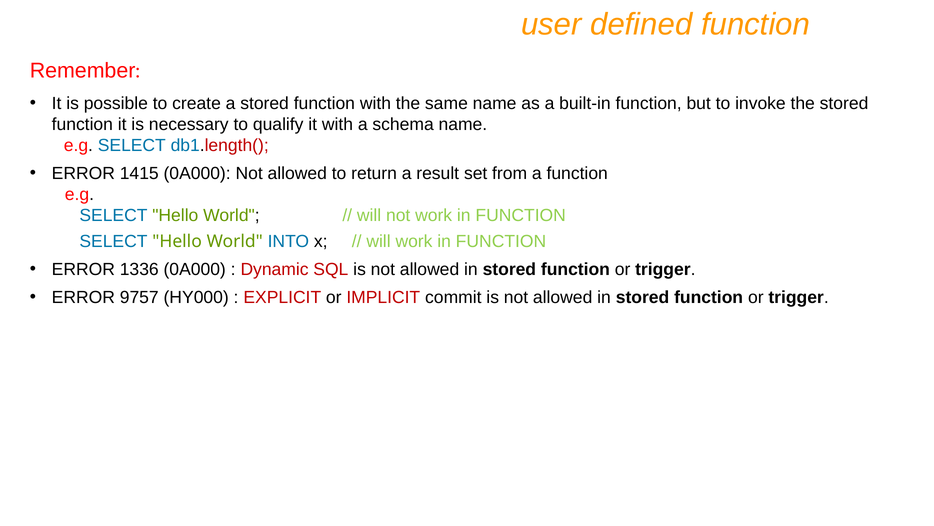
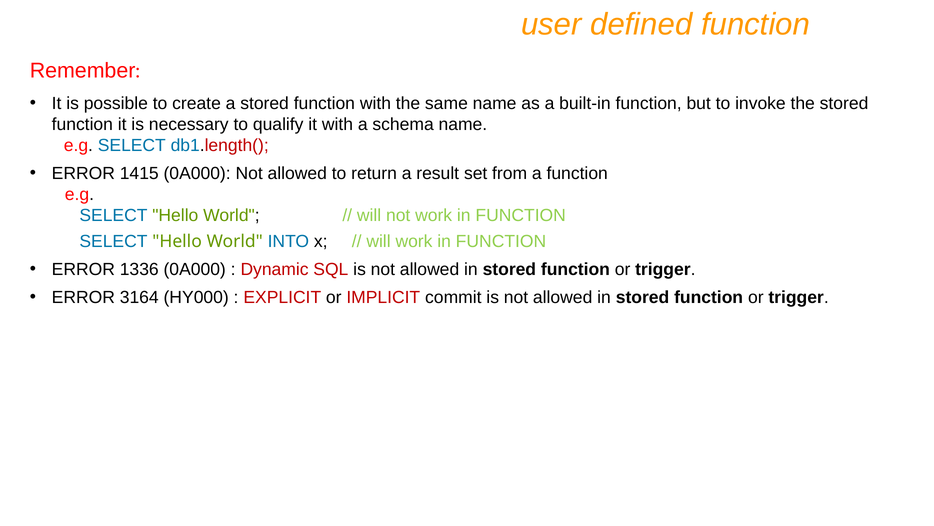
9757: 9757 -> 3164
